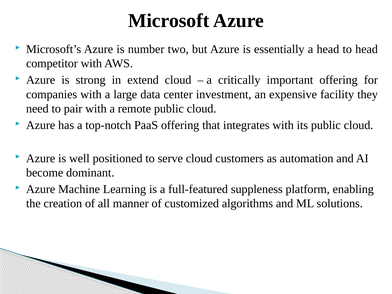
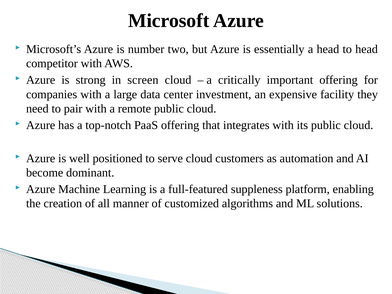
extend: extend -> screen
